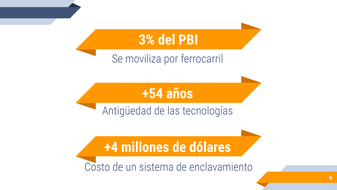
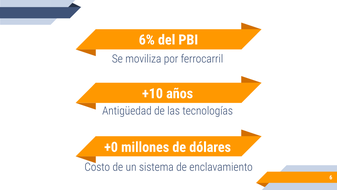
3%: 3% -> 6%
+54: +54 -> +10
+4: +4 -> +0
